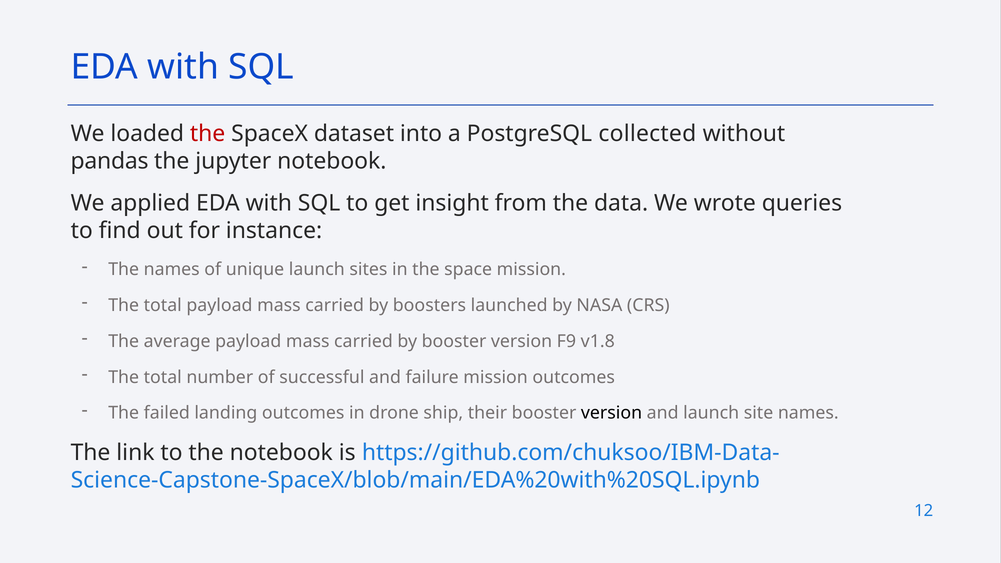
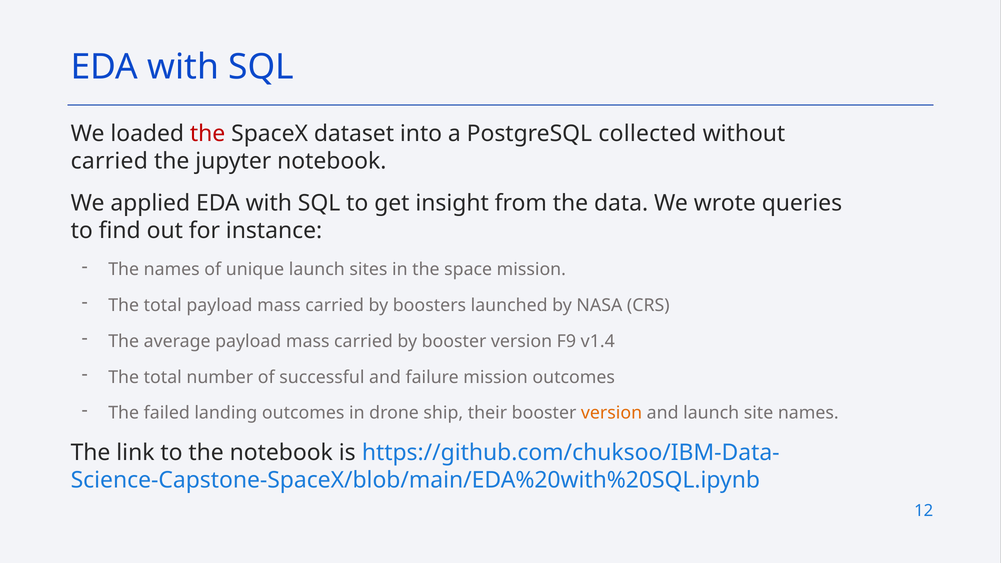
pandas at (110, 161): pandas -> carried
v1.8: v1.8 -> v1.4
version at (612, 413) colour: black -> orange
